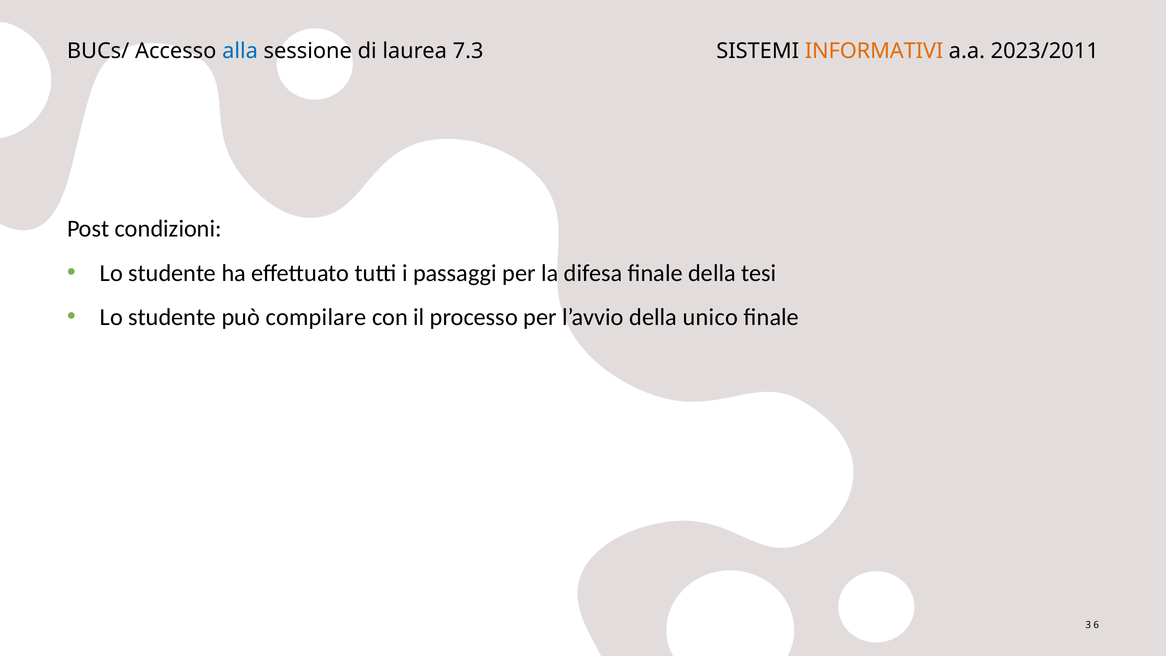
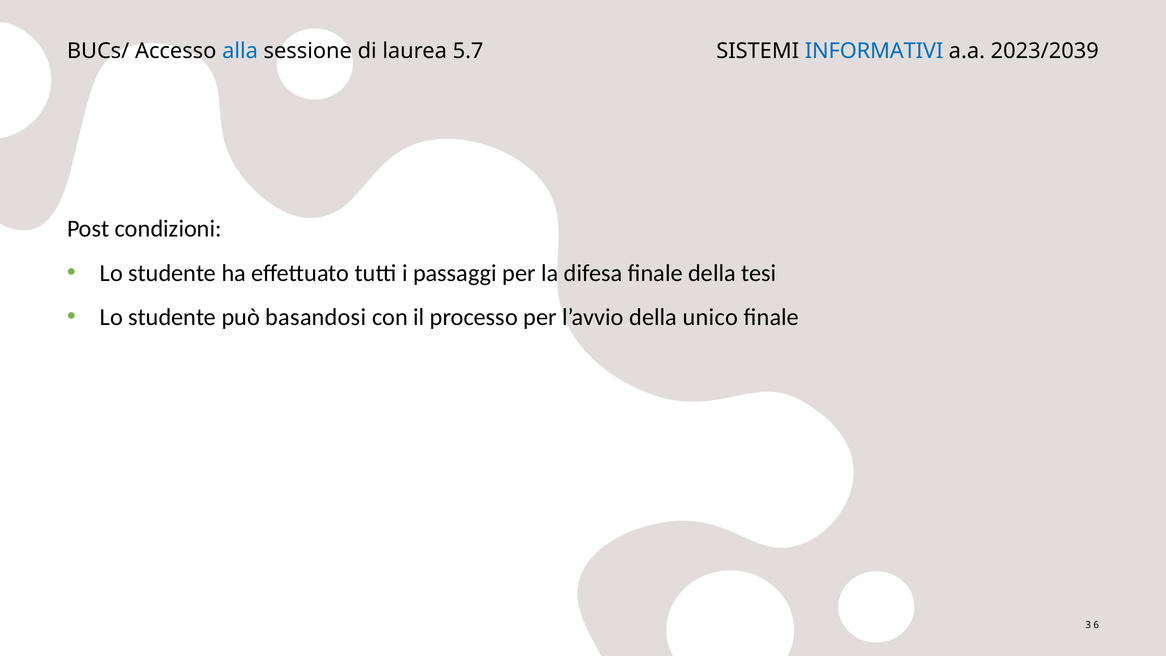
7.3: 7.3 -> 5.7
INFORMATIVI colour: orange -> blue
2023/2011: 2023/2011 -> 2023/2039
compilare: compilare -> basandosi
